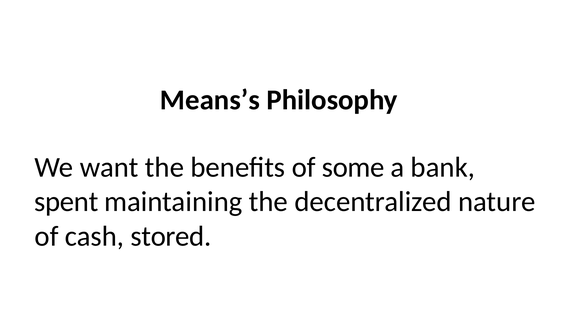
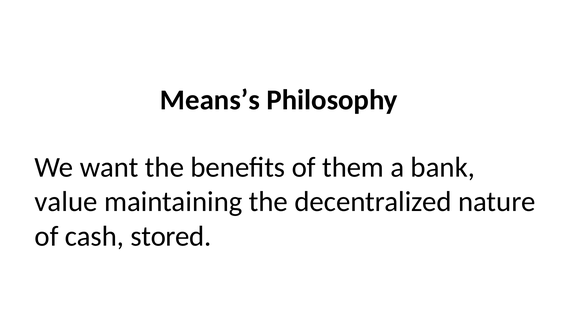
some: some -> them
spent: spent -> value
